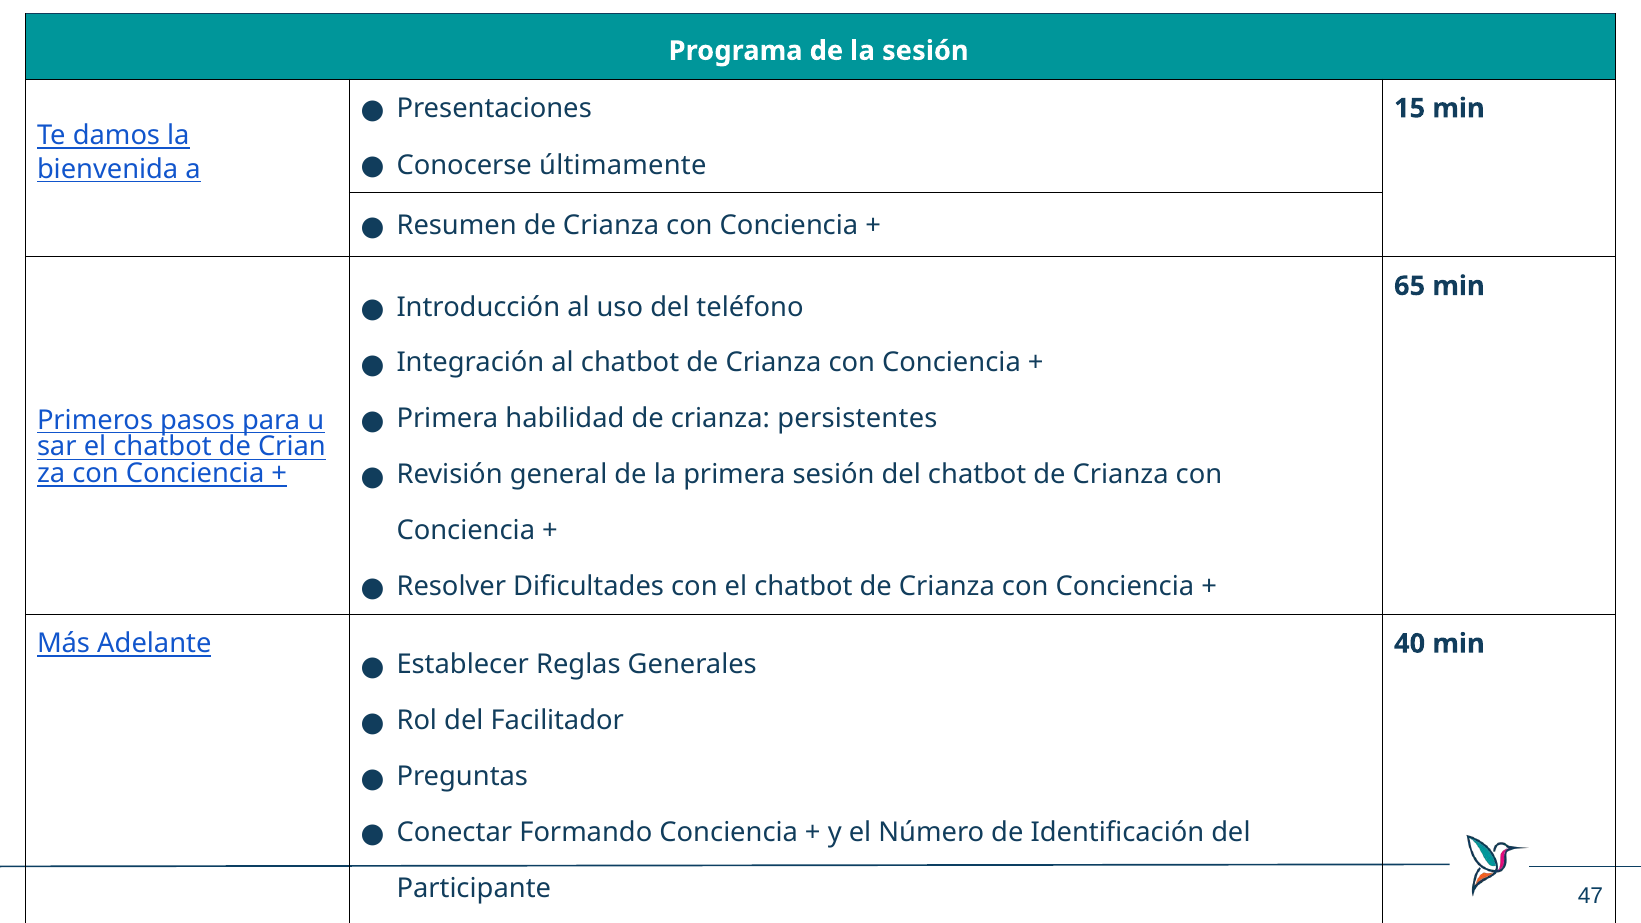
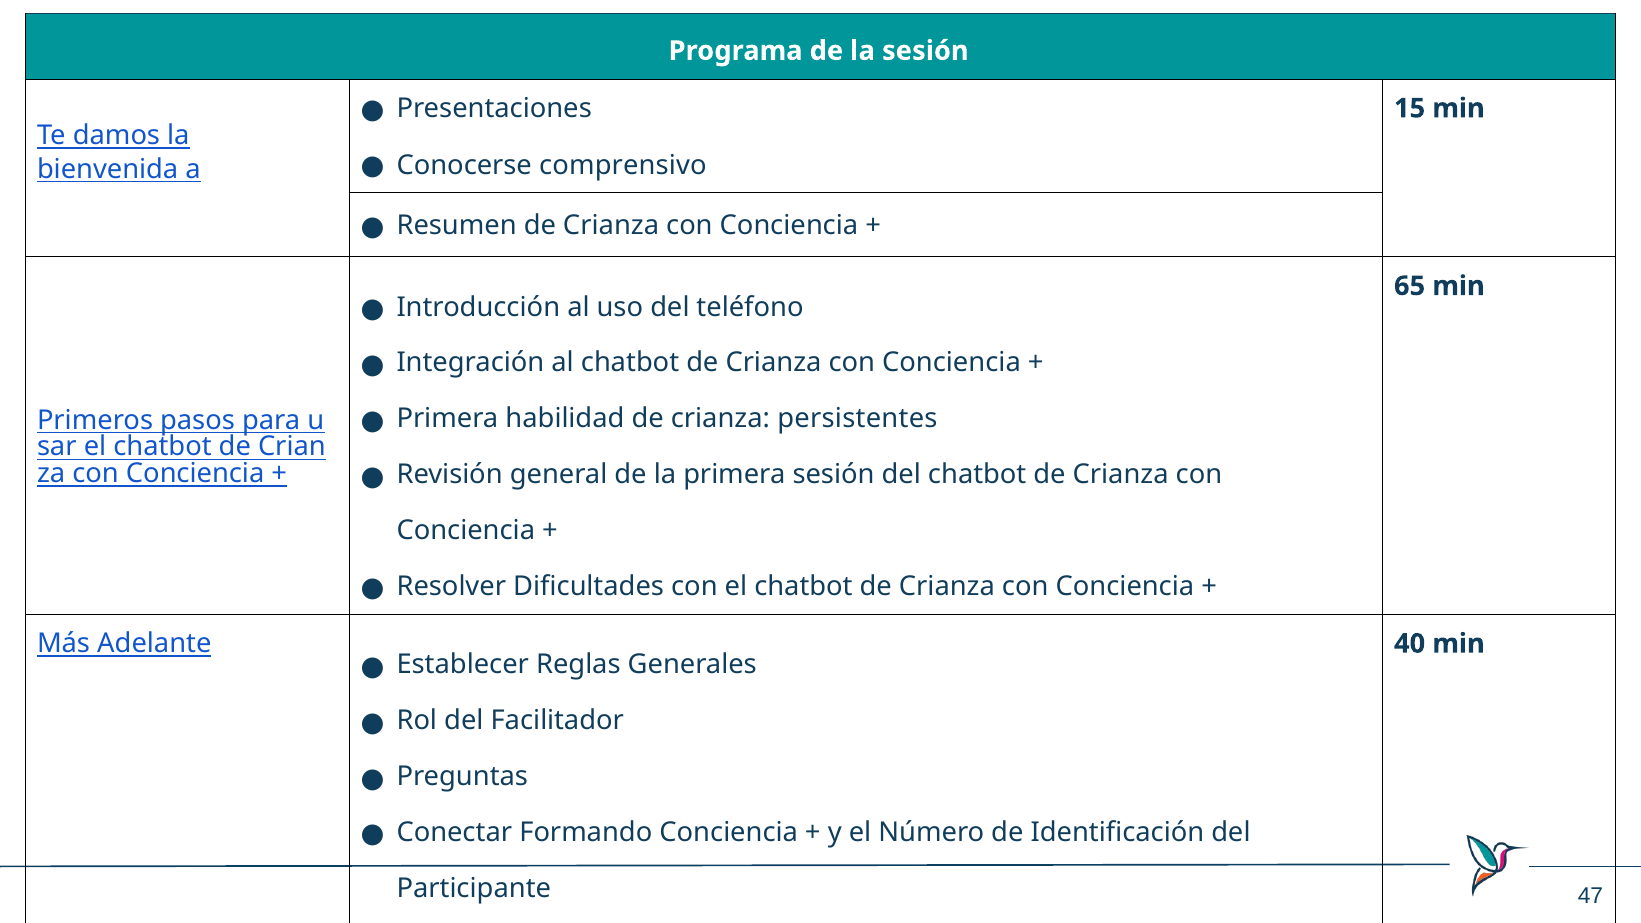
últimamente: últimamente -> comprensivo
